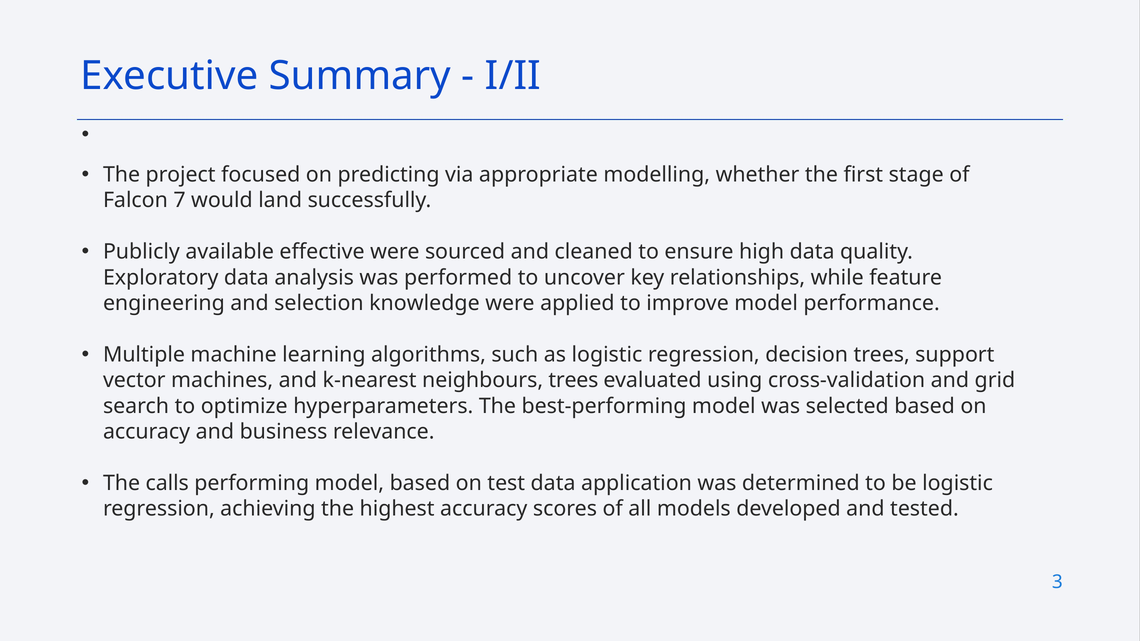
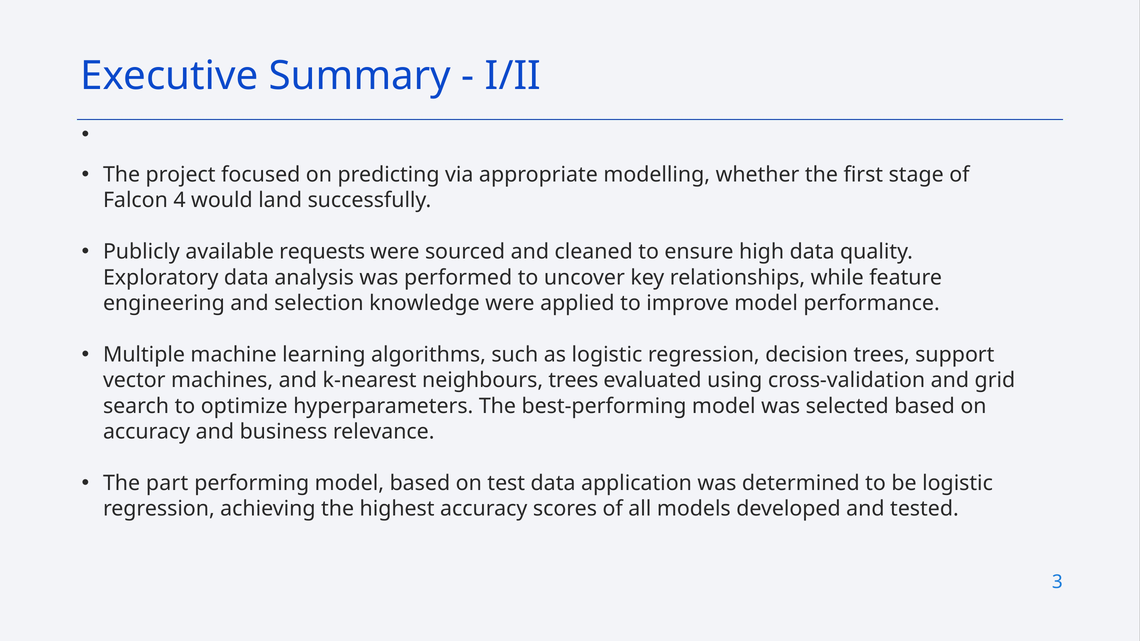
7: 7 -> 4
effective: effective -> requests
calls: calls -> part
